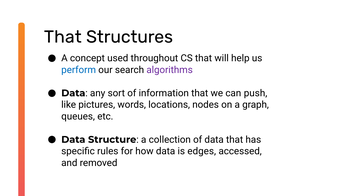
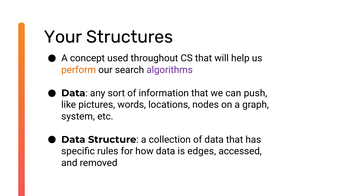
That at (63, 37): That -> Your
perform colour: blue -> orange
queues: queues -> system
